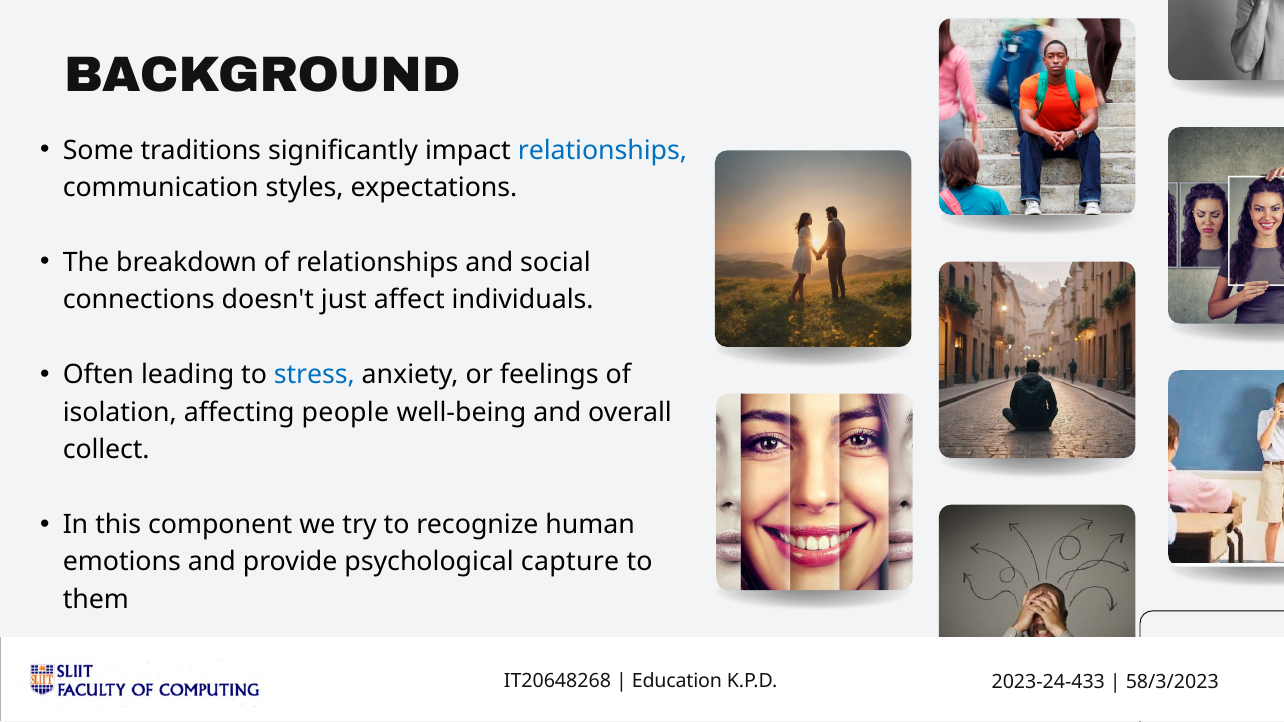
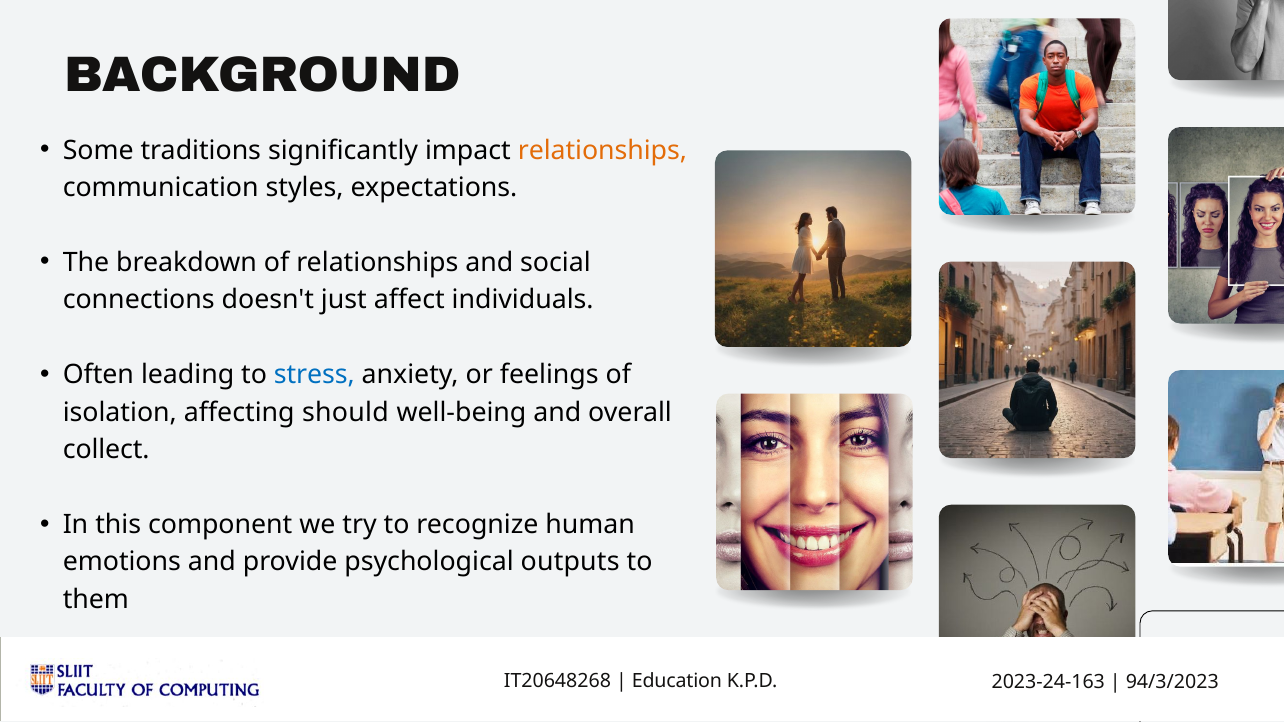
relationships at (602, 150) colour: blue -> orange
people: people -> should
capture: capture -> outputs
2023-24-433: 2023-24-433 -> 2023-24-163
58/3/2023: 58/3/2023 -> 94/3/2023
